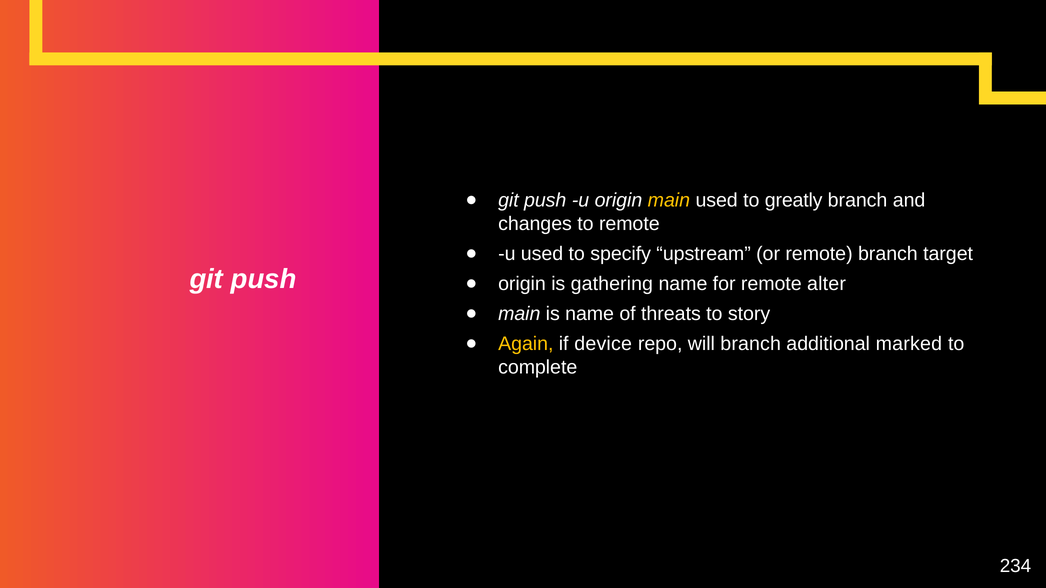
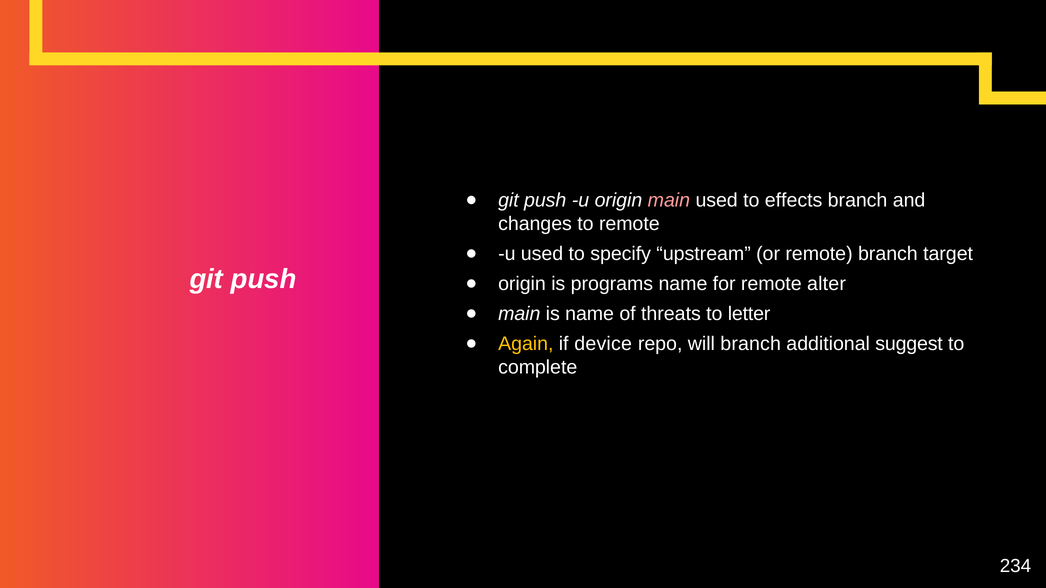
main at (669, 200) colour: yellow -> pink
greatly: greatly -> effects
gathering: gathering -> programs
story: story -> letter
marked: marked -> suggest
